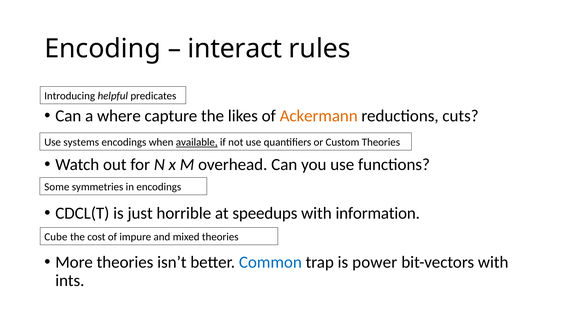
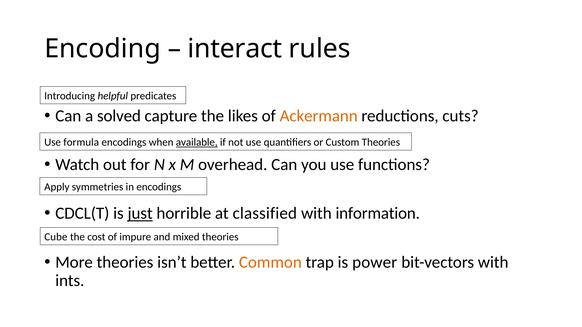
where: where -> solved
systems: systems -> formula
Some: Some -> Apply
just underline: none -> present
speedups: speedups -> classified
Common colour: blue -> orange
